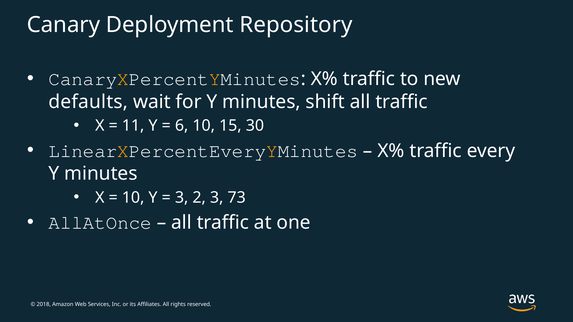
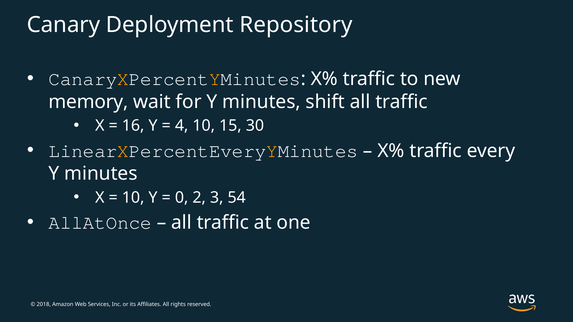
defaults: defaults -> memory
11: 11 -> 16
6: 6 -> 4
3 at (182, 198): 3 -> 0
73: 73 -> 54
